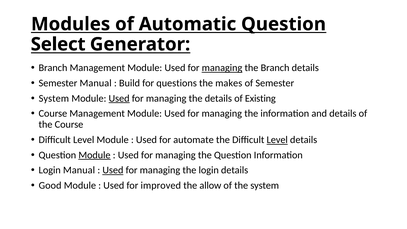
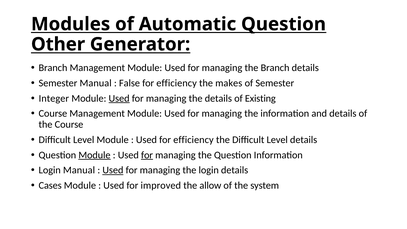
Select: Select -> Other
managing at (222, 68) underline: present -> none
Build: Build -> False
questions at (177, 83): questions -> efficiency
System at (54, 98): System -> Integer
Used for automate: automate -> efficiency
Level at (277, 140) underline: present -> none
for at (147, 155) underline: none -> present
Good: Good -> Cases
